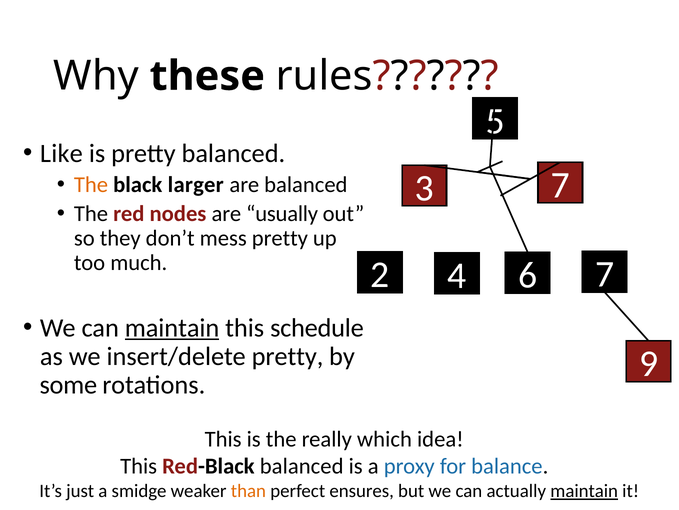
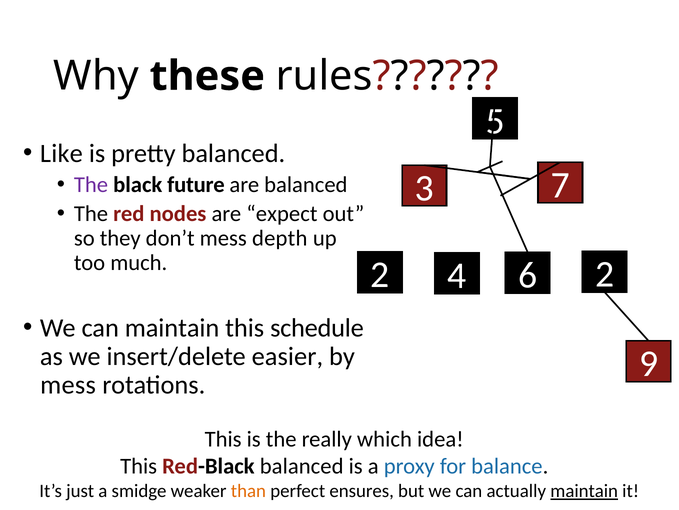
The at (91, 184) colour: orange -> purple
larger: larger -> future
usually: usually -> expect
mess pretty: pretty -> depth
2 7: 7 -> 2
maintain at (172, 327) underline: present -> none
insert/delete pretty: pretty -> easier
some at (68, 384): some -> mess
